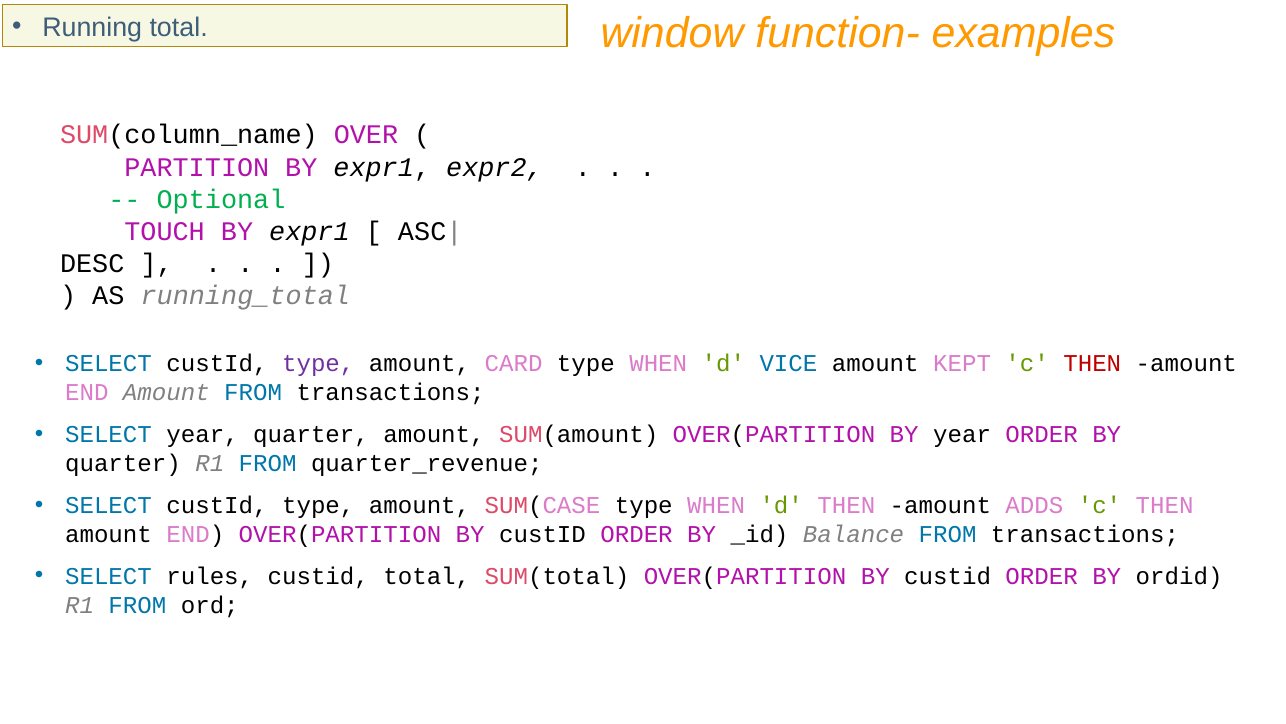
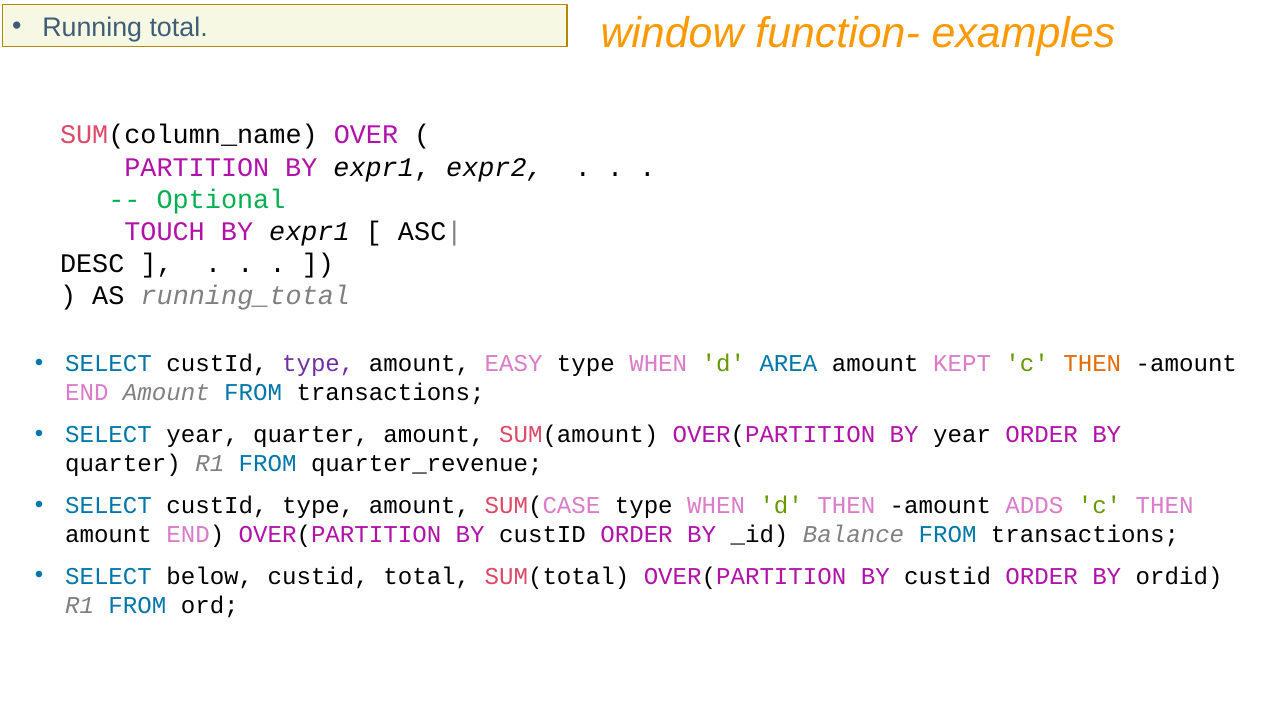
CARD: CARD -> EASY
VICE: VICE -> AREA
THEN at (1092, 364) colour: red -> orange
rules: rules -> below
